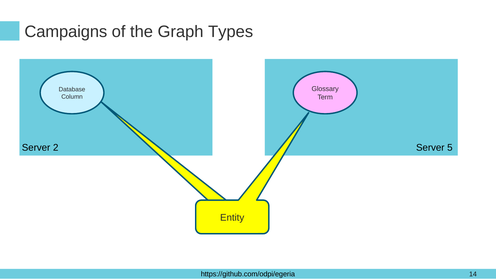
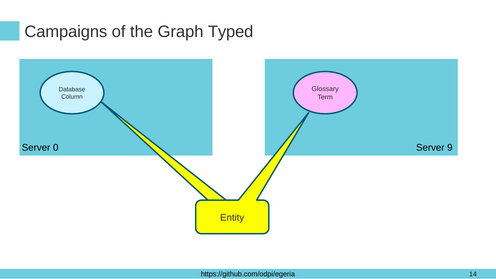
Types: Types -> Typed
2: 2 -> 0
5: 5 -> 9
